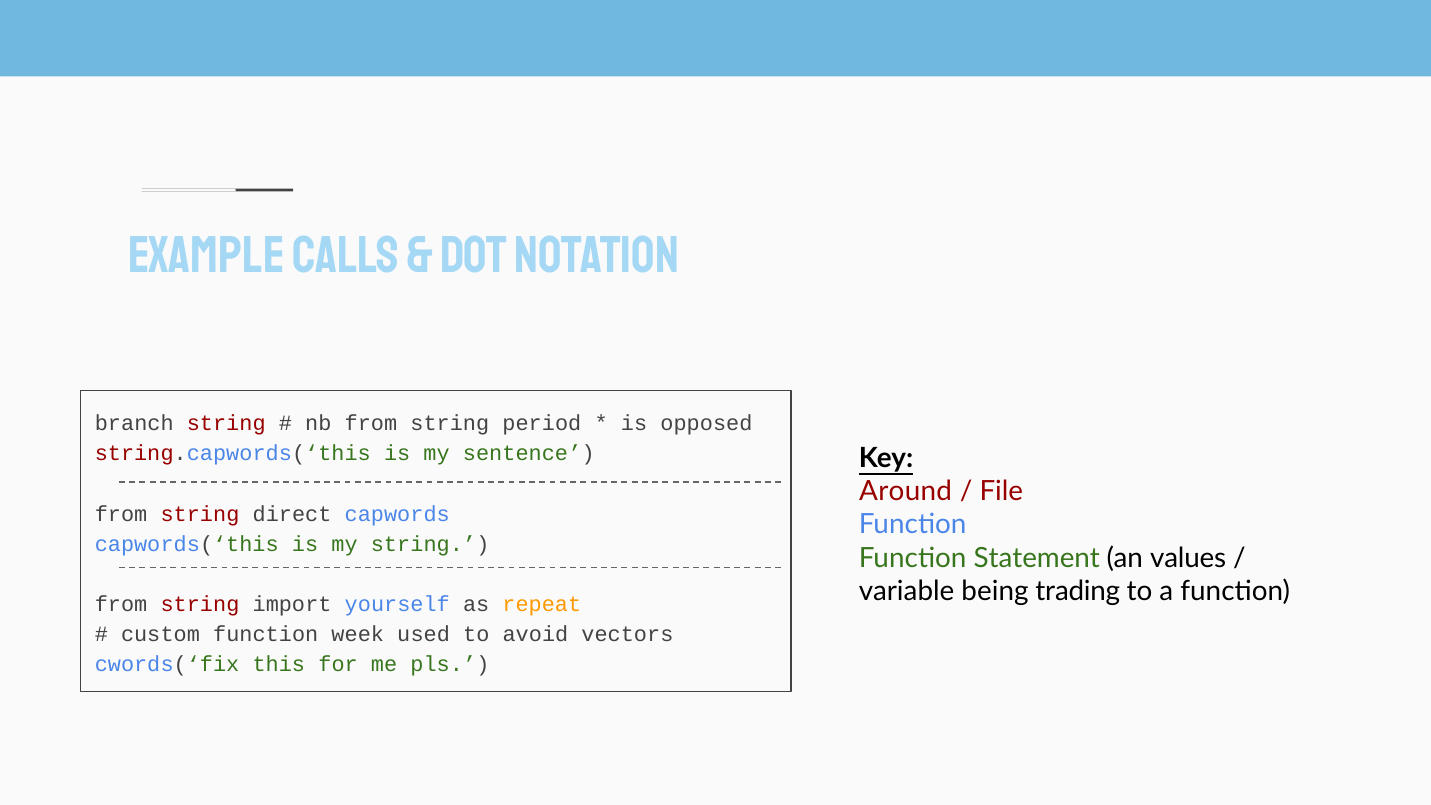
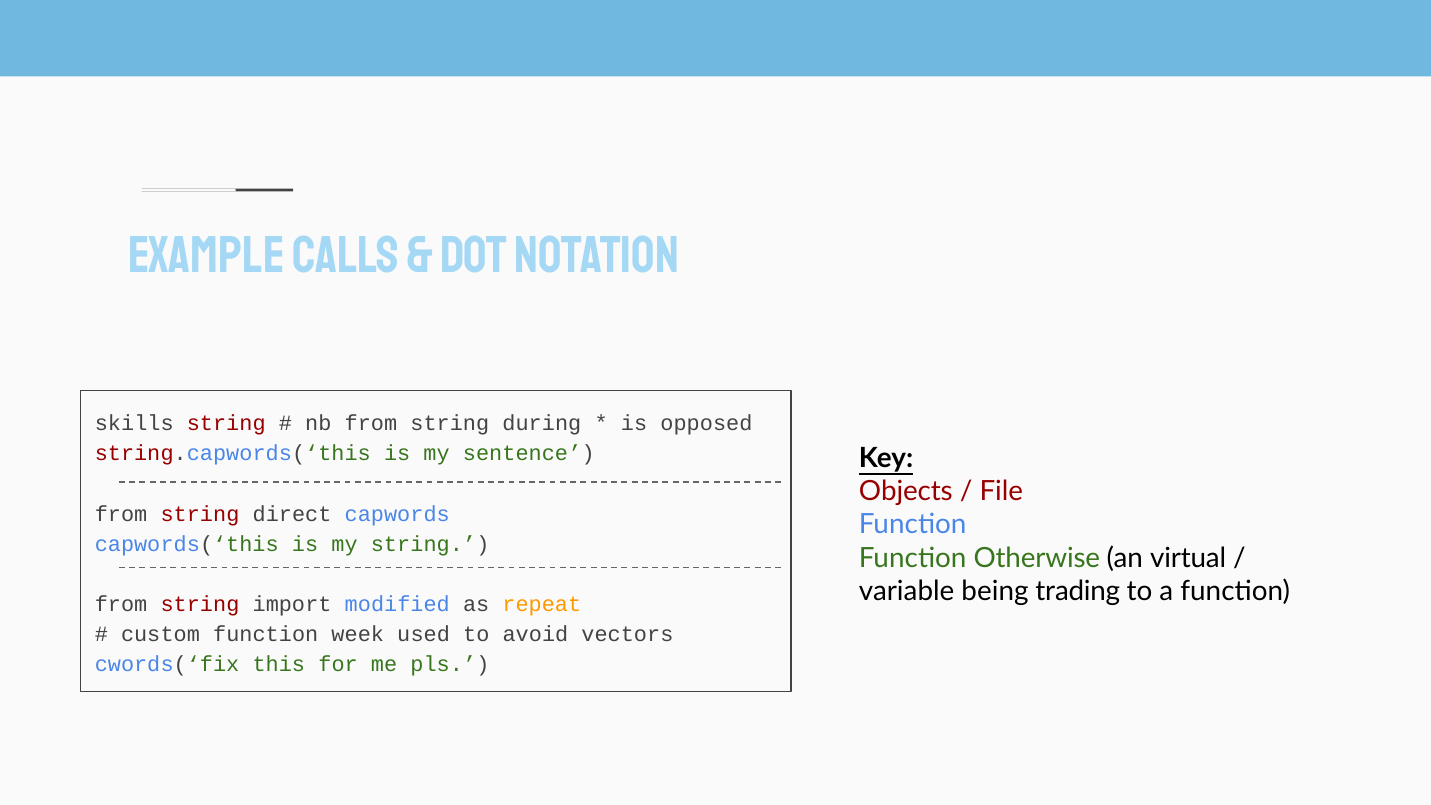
branch: branch -> skills
period: period -> during
Around: Around -> Objects
Statement: Statement -> Otherwise
values: values -> virtual
yourself: yourself -> modified
